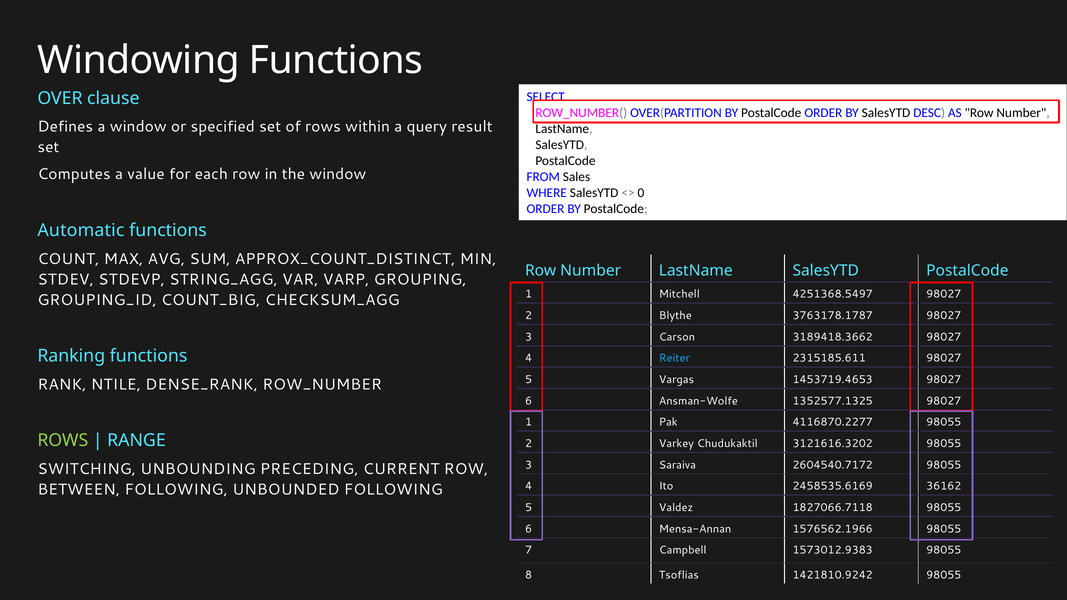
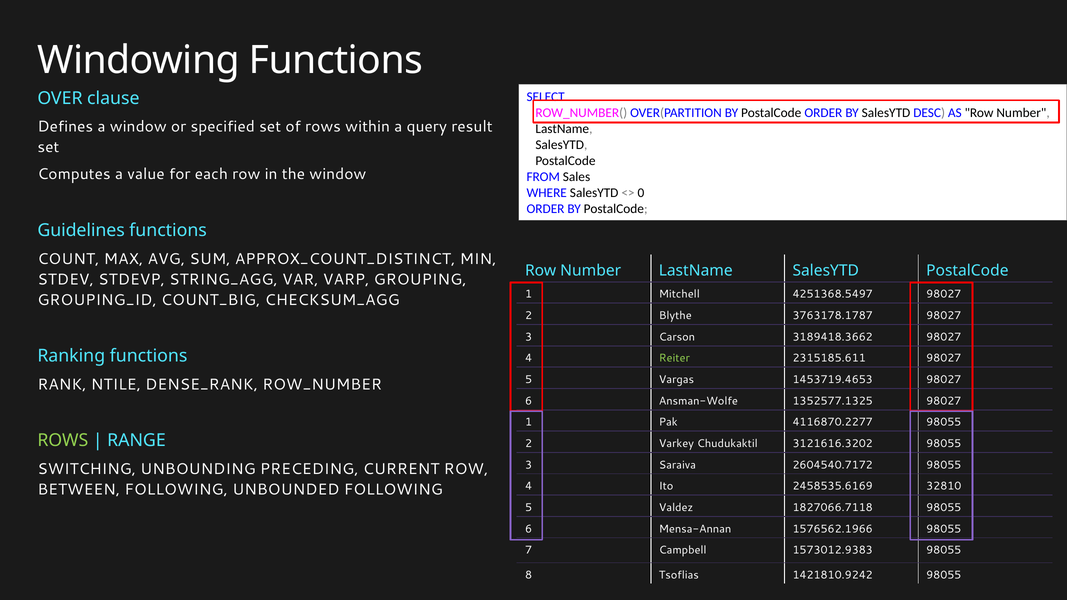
Automatic: Automatic -> Guidelines
Reiter colour: light blue -> light green
36162: 36162 -> 32810
